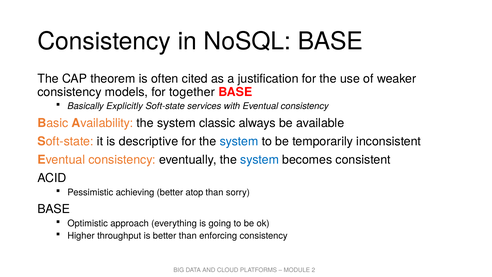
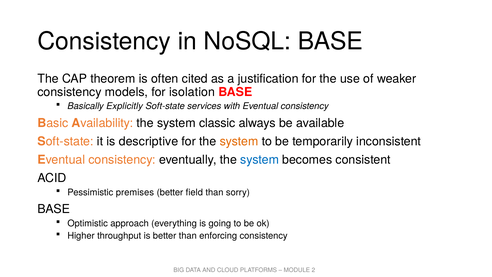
together: together -> isolation
system at (239, 141) colour: blue -> orange
achieving: achieving -> premises
atop: atop -> field
